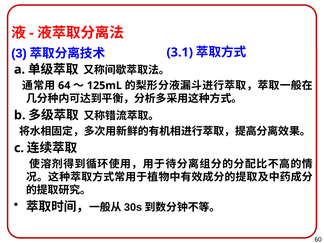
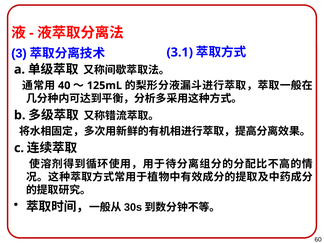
64: 64 -> 40
